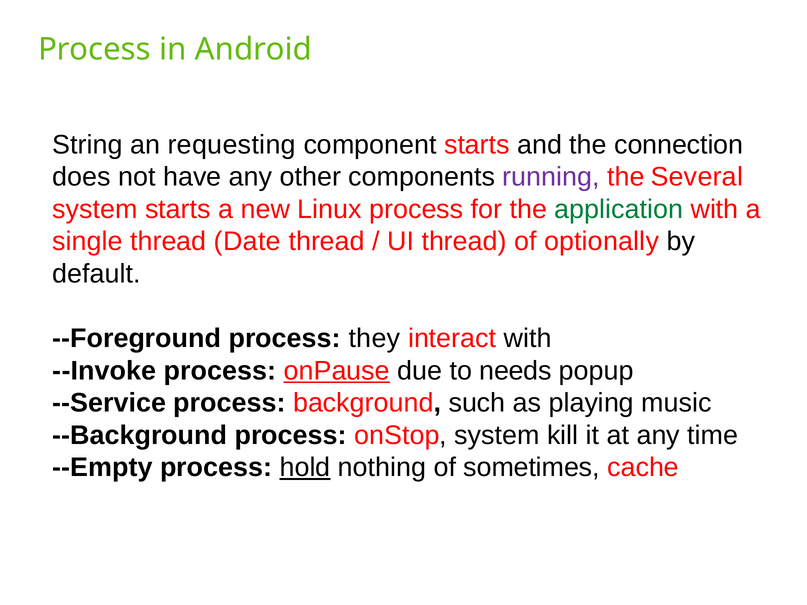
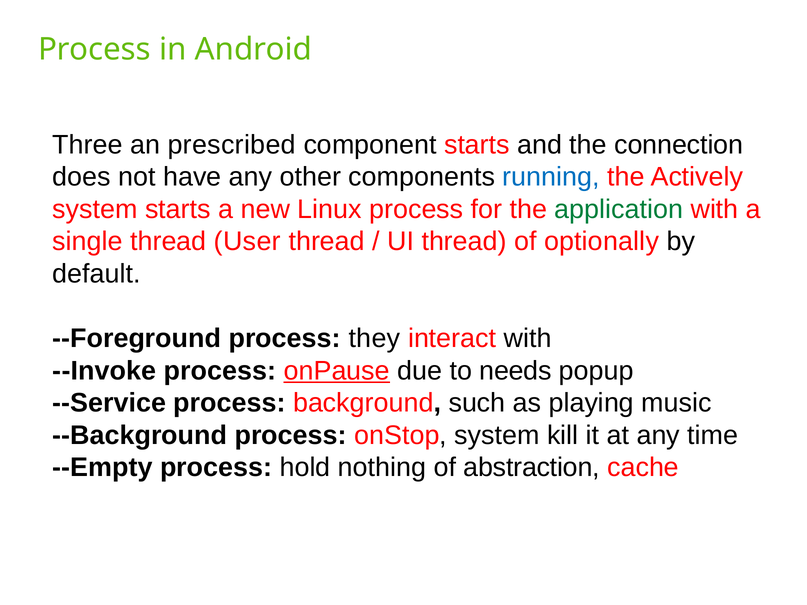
String: String -> Three
requesting: requesting -> prescribed
running colour: purple -> blue
Several: Several -> Actively
Date: Date -> User
hold underline: present -> none
sometimes: sometimes -> abstraction
